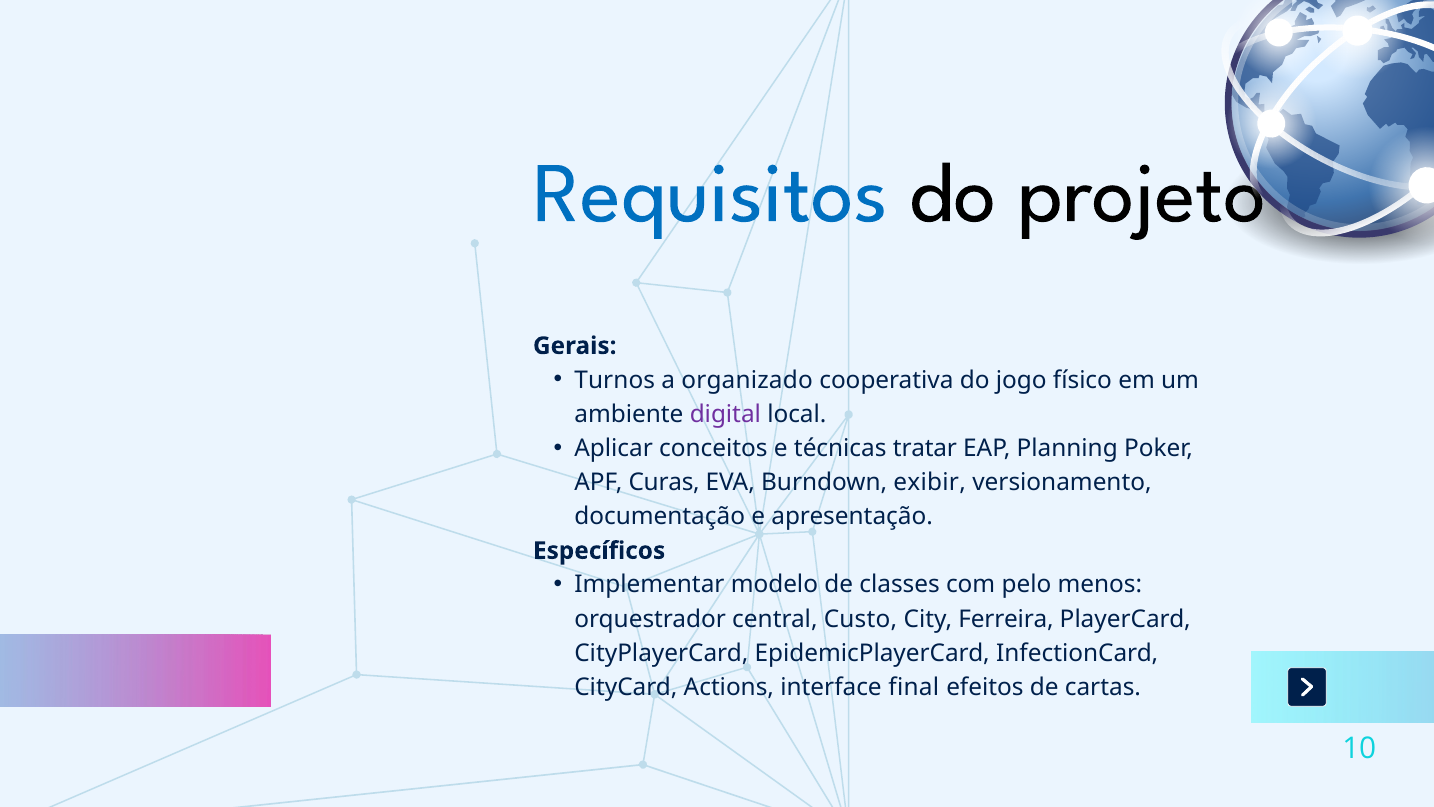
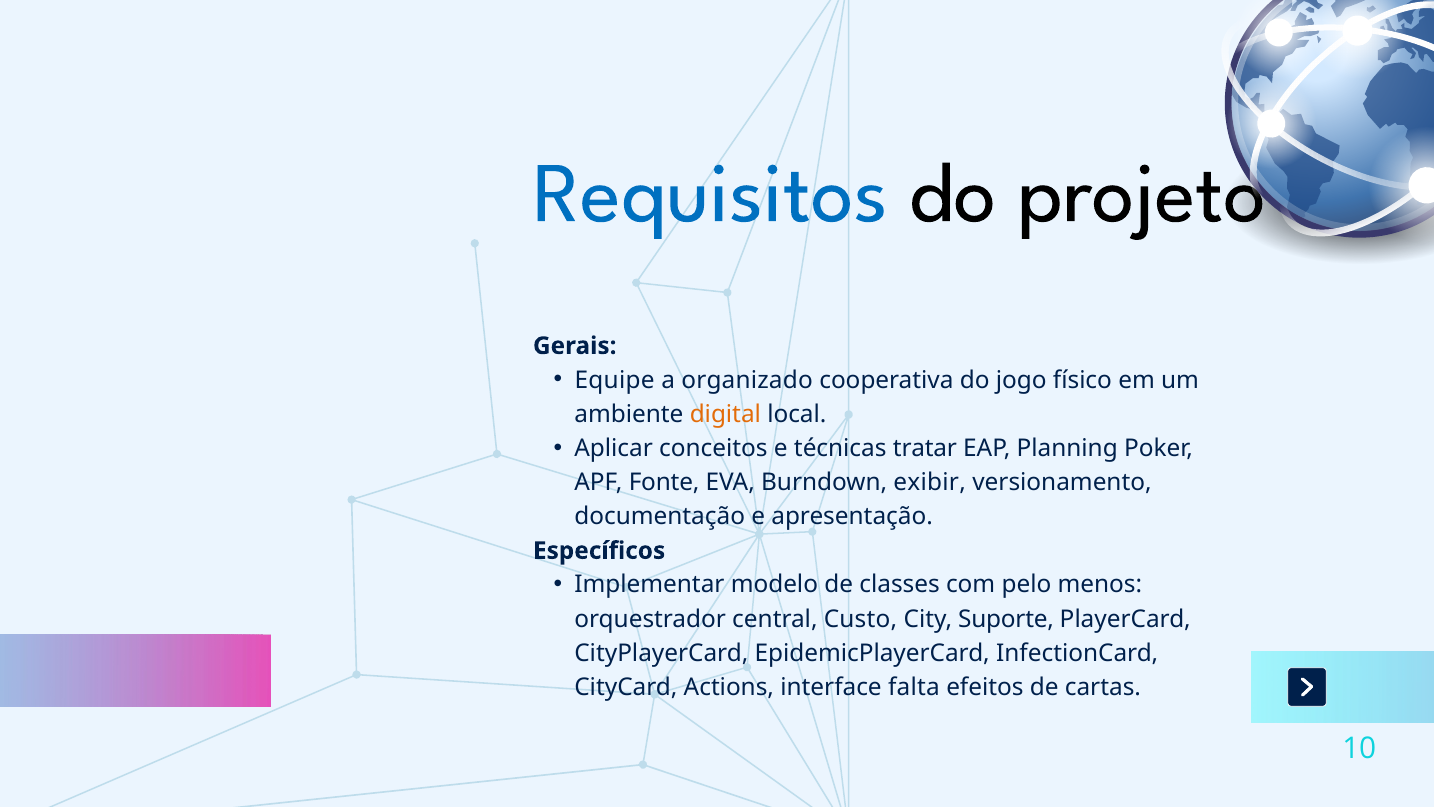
Turnos: Turnos -> Equipe
digital colour: purple -> orange
Curas: Curas -> Fonte
Ferreira: Ferreira -> Suporte
final: final -> falta
